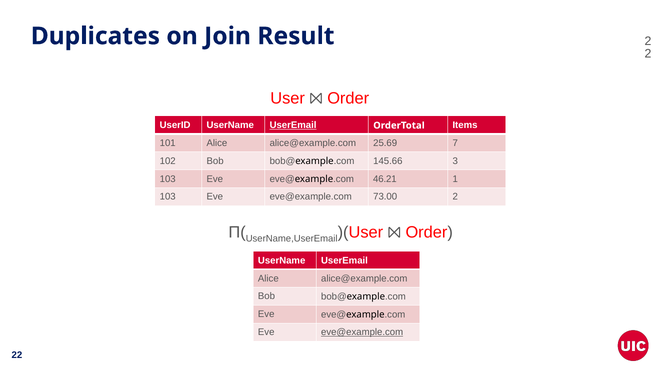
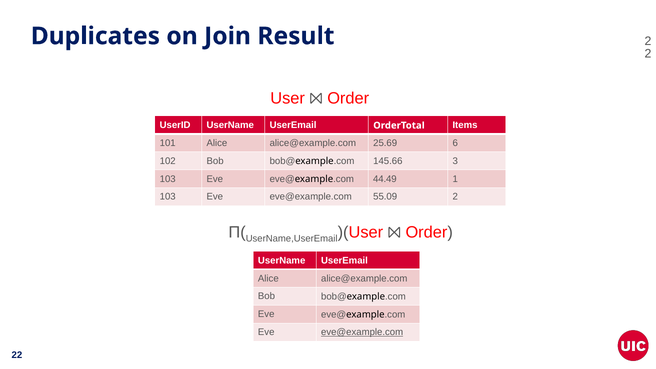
UserEmail at (293, 125) underline: present -> none
7: 7 -> 6
46.21: 46.21 -> 44.49
73.00: 73.00 -> 55.09
